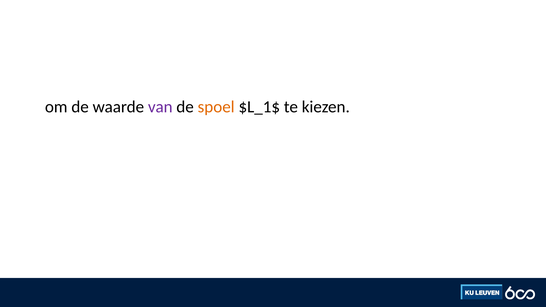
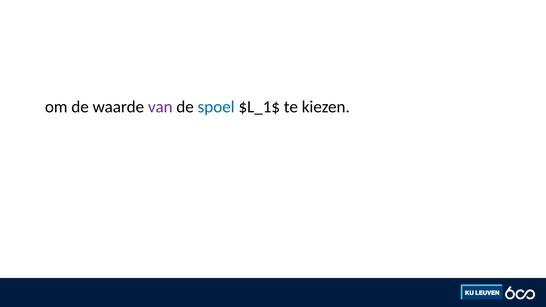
spoel colour: orange -> blue
